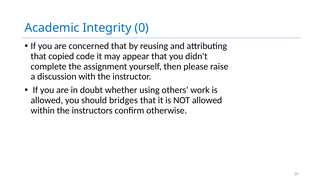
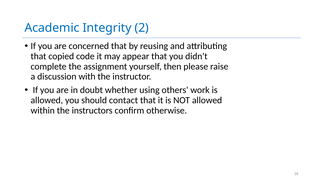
0: 0 -> 2
bridges: bridges -> contact
